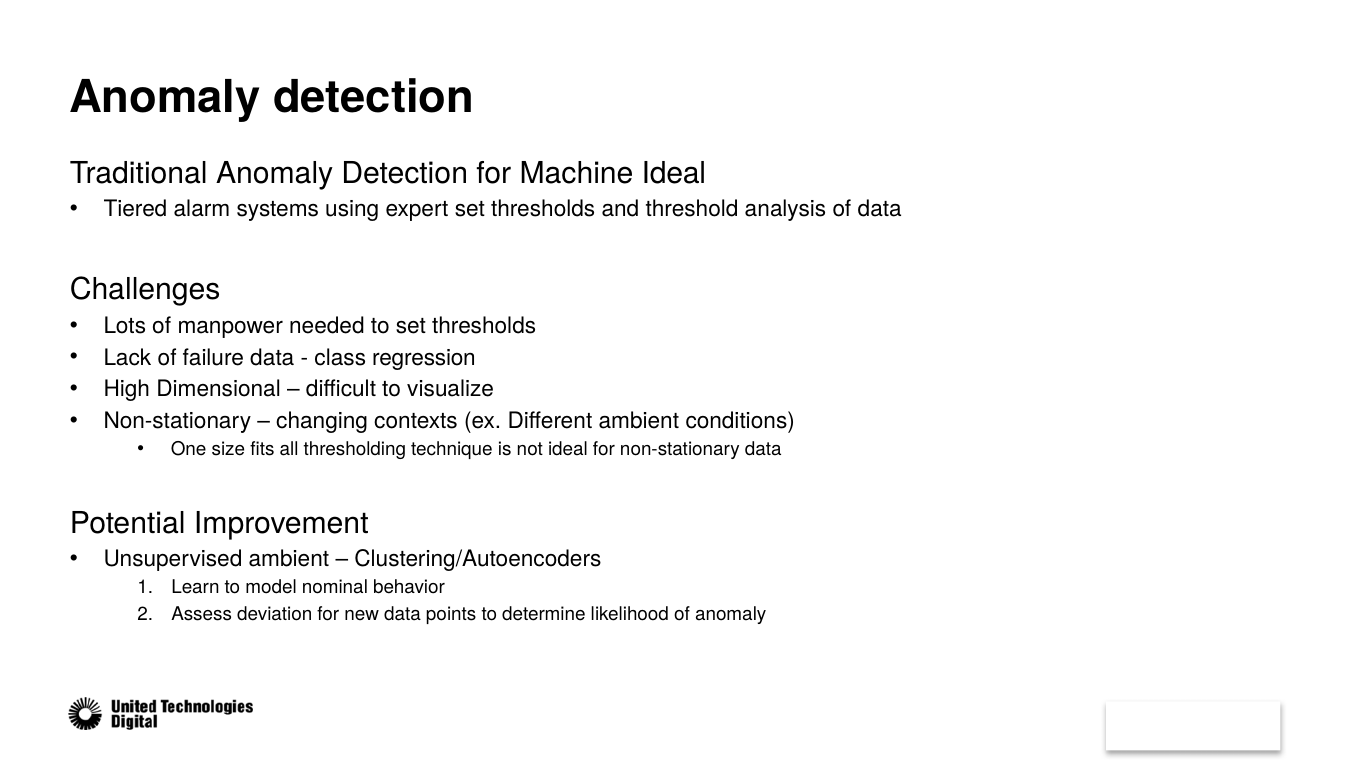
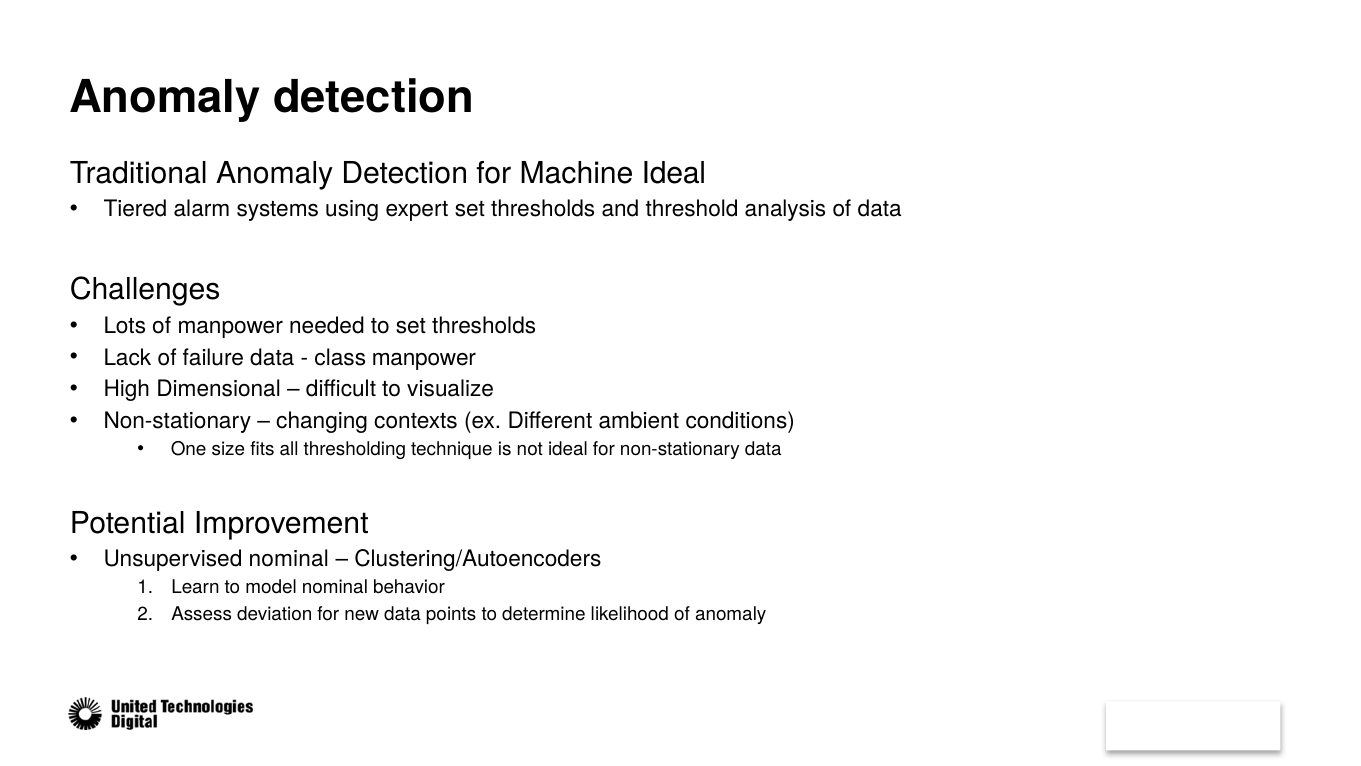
class regression: regression -> manpower
Unsupervised ambient: ambient -> nominal
